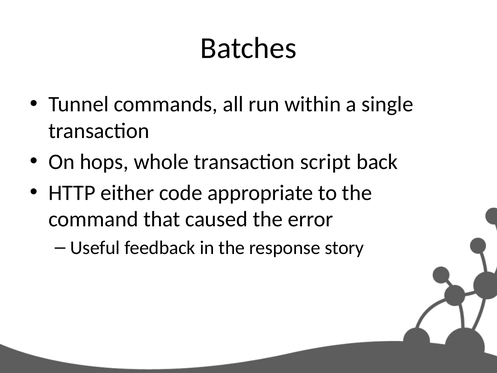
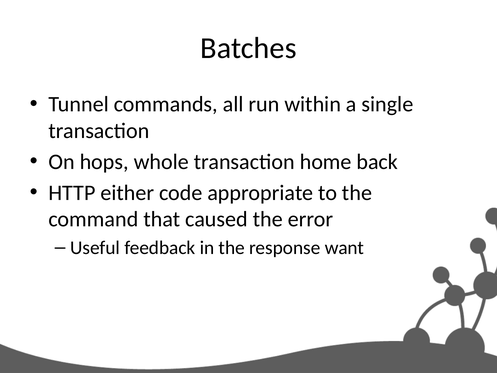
script: script -> home
story: story -> want
